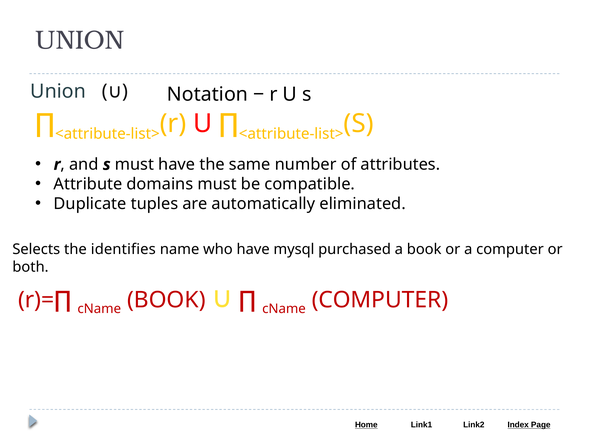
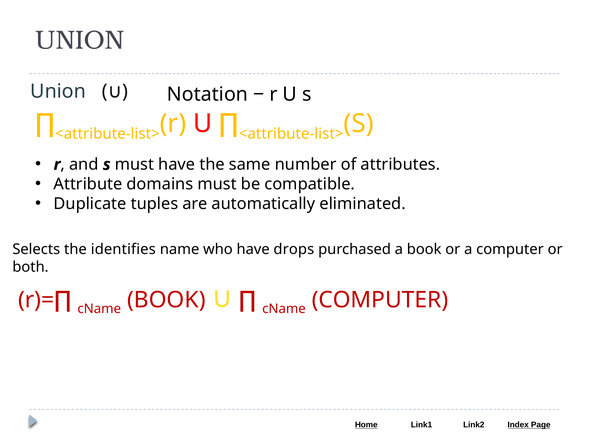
mysql: mysql -> drops
